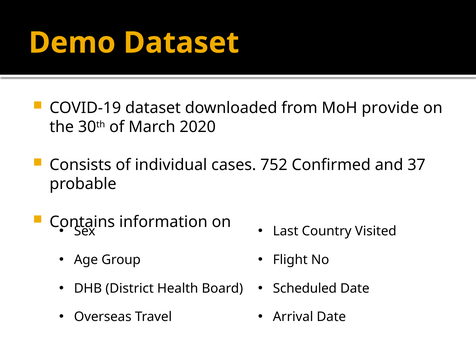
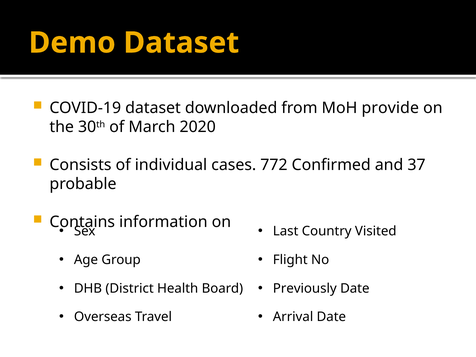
752: 752 -> 772
Scheduled: Scheduled -> Previously
